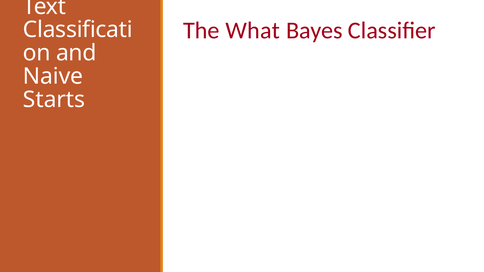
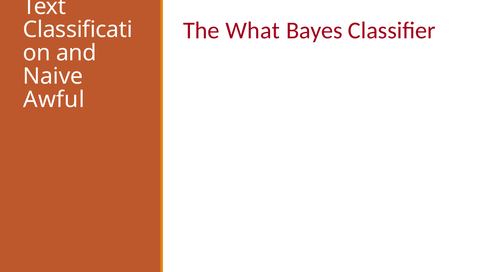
Starts: Starts -> Awful
